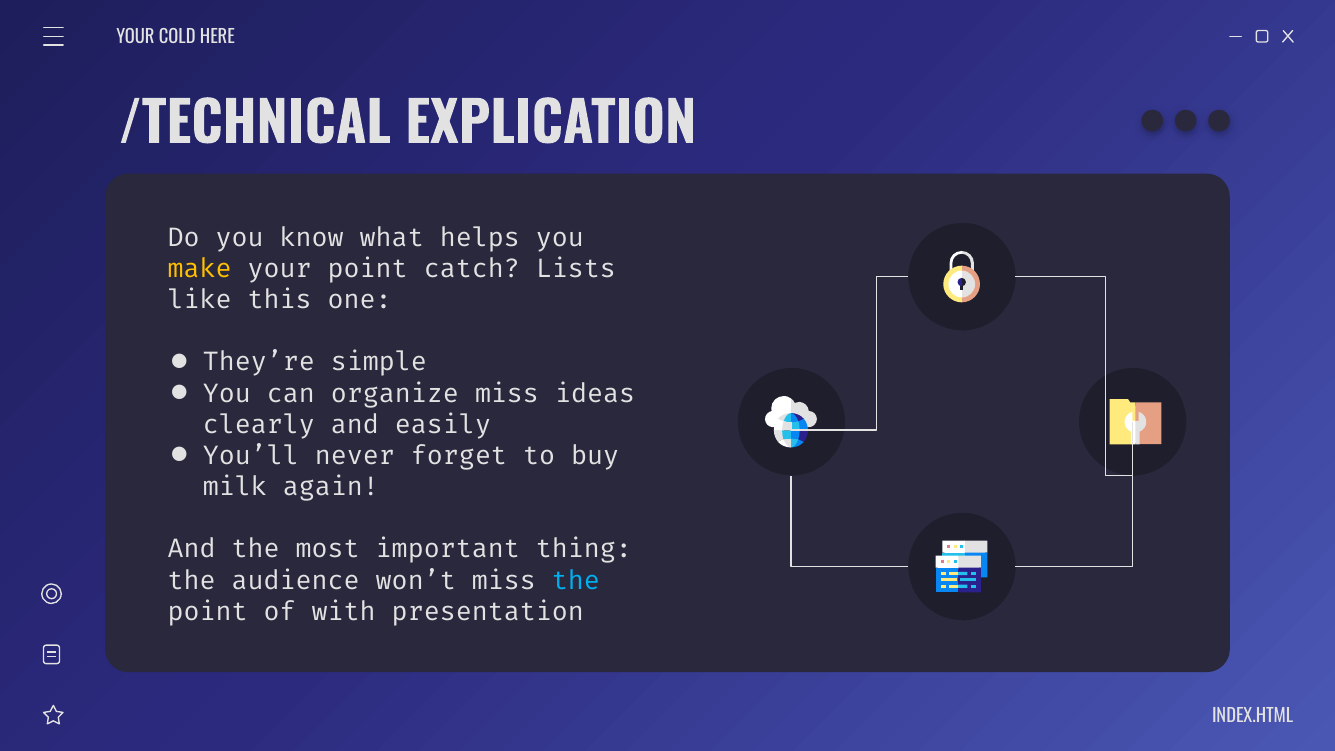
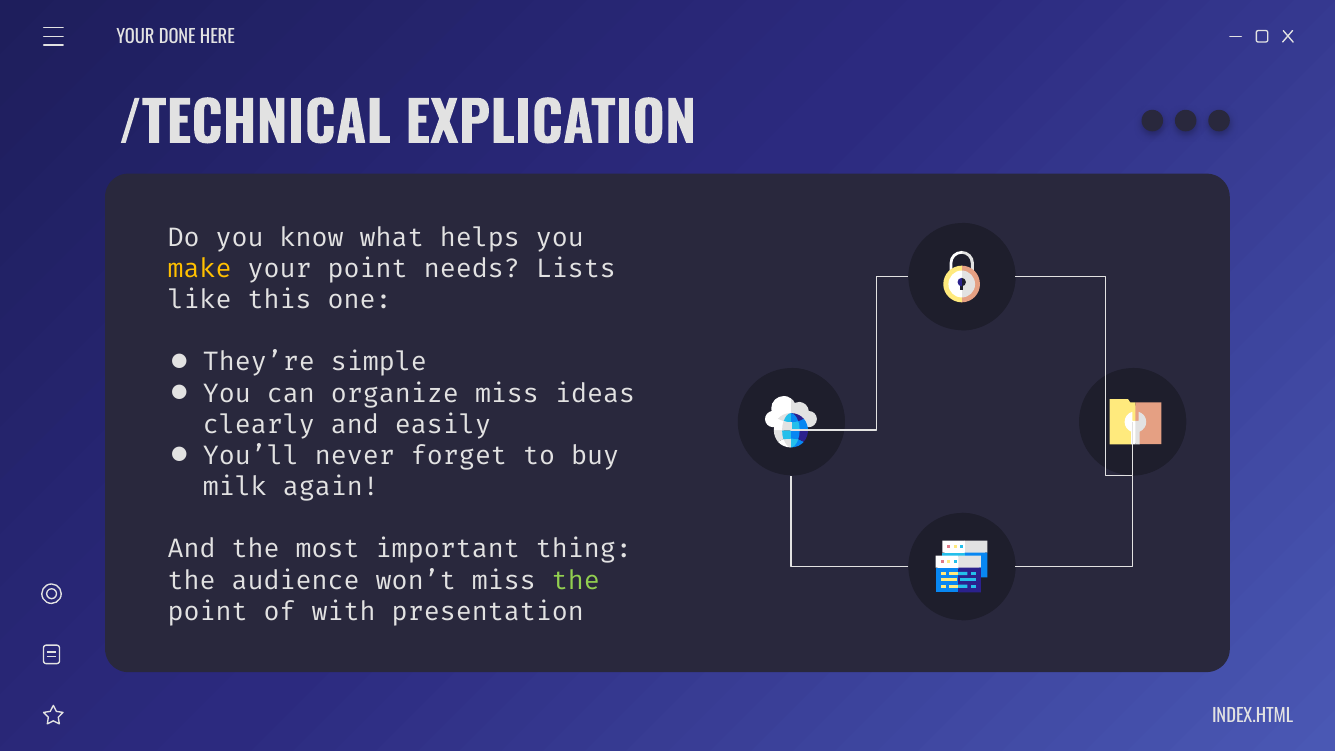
COLD: COLD -> DONE
catch: catch -> needs
the at (576, 580) colour: light blue -> light green
